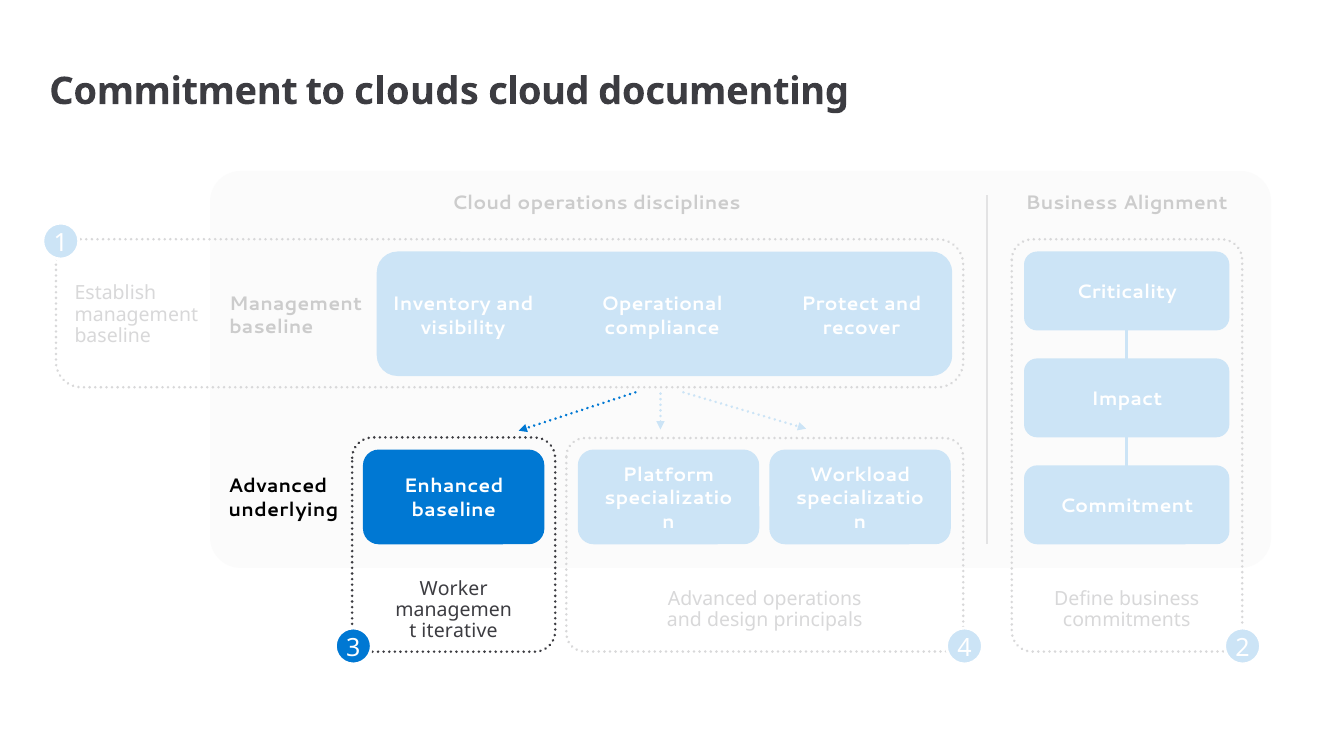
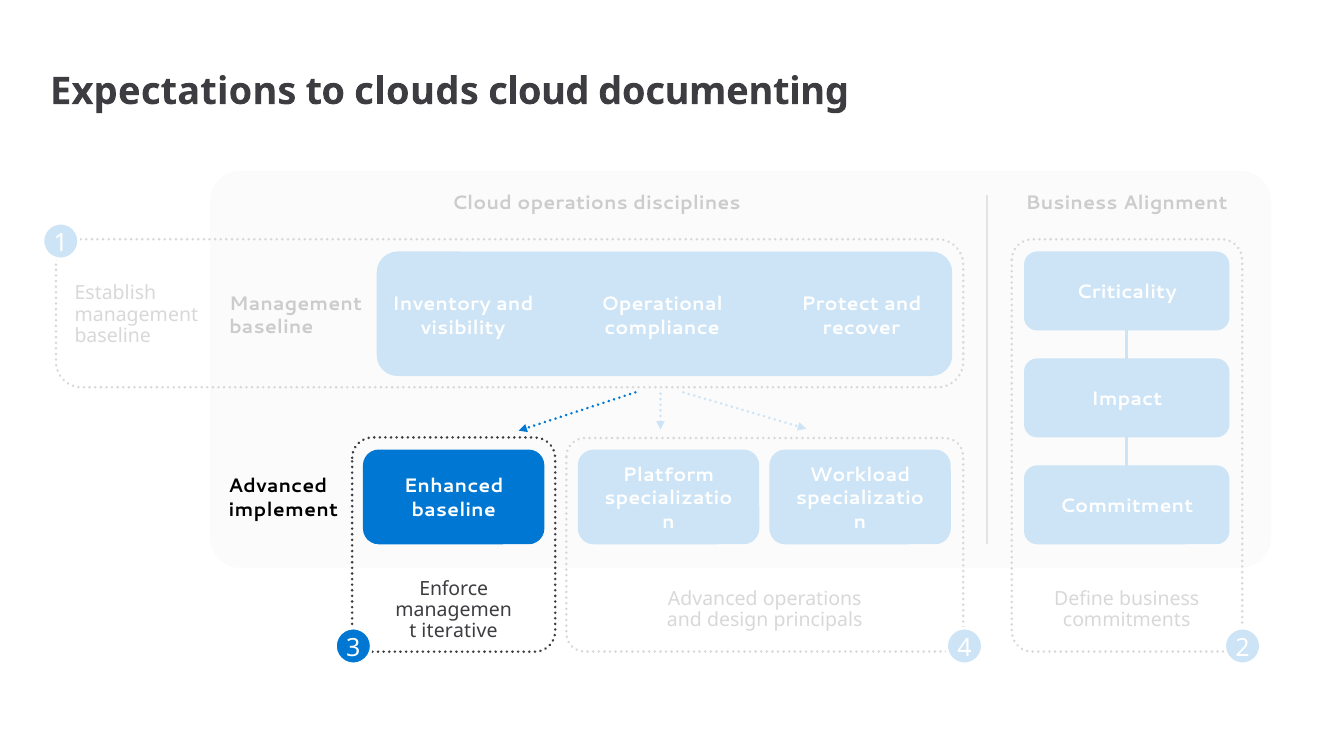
Commitment at (174, 91): Commitment -> Expectations
underlying: underlying -> implement
Worker: Worker -> Enforce
